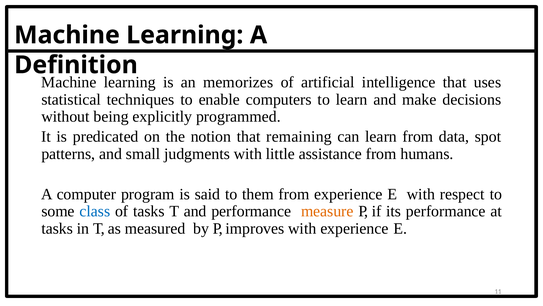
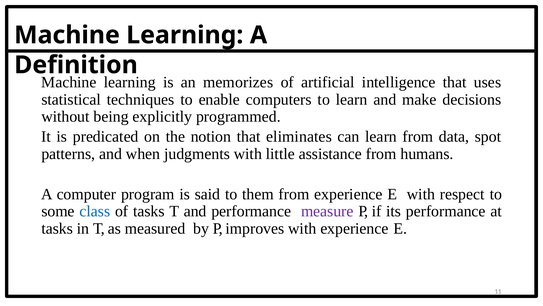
remaining: remaining -> eliminates
small: small -> when
measure colour: orange -> purple
